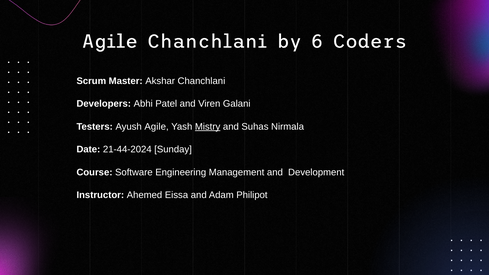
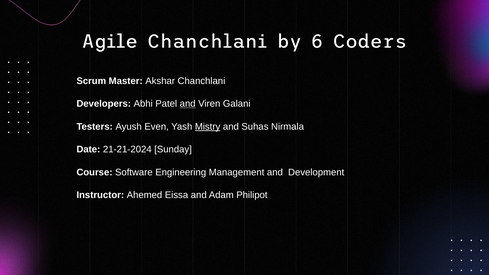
and at (188, 104) underline: none -> present
Ayush Agile: Agile -> Even
21-44-2024: 21-44-2024 -> 21-21-2024
